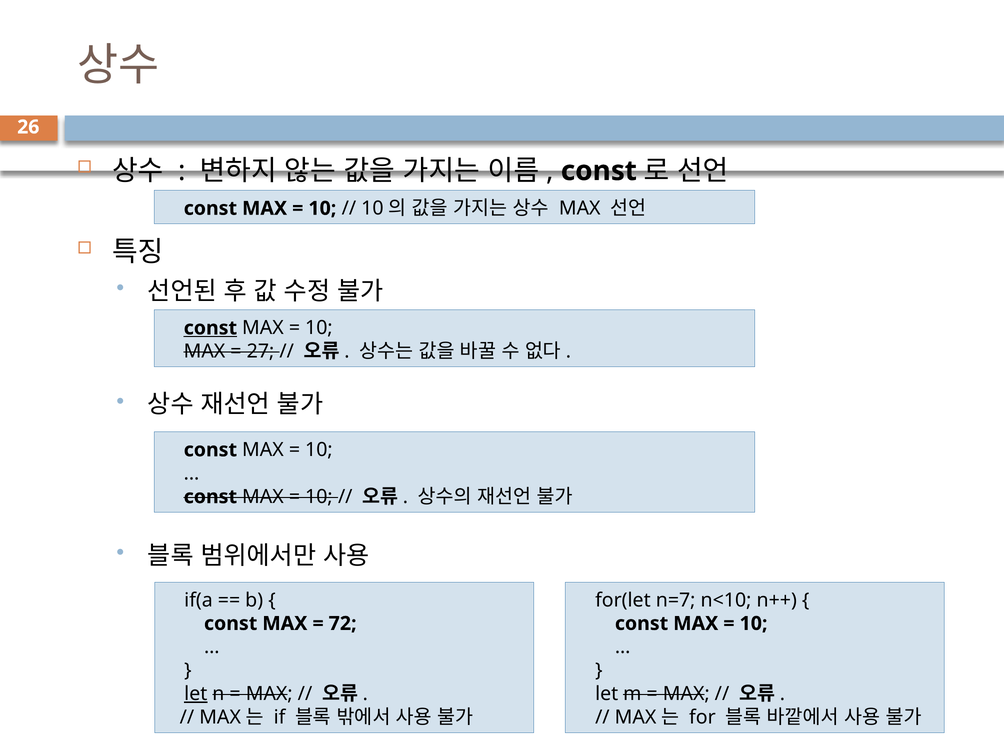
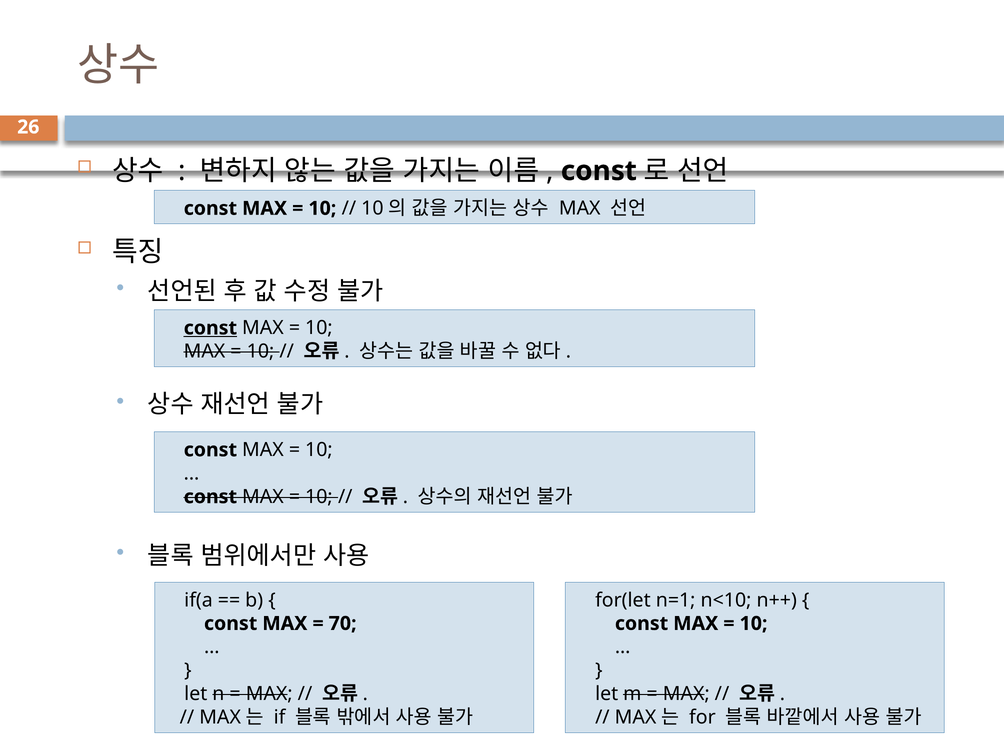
27 at (261, 351): 27 -> 10
n=7: n=7 -> n=1
72: 72 -> 70
let at (196, 694) underline: present -> none
